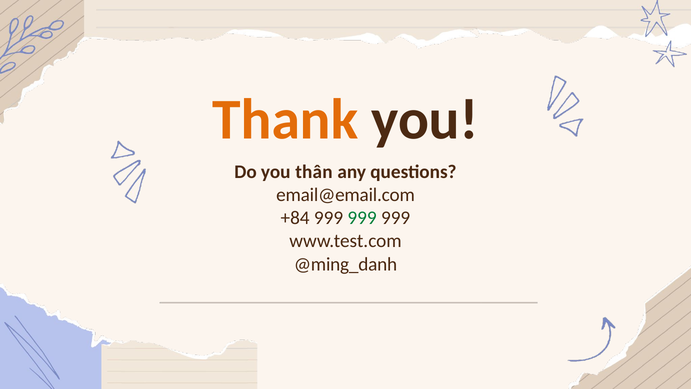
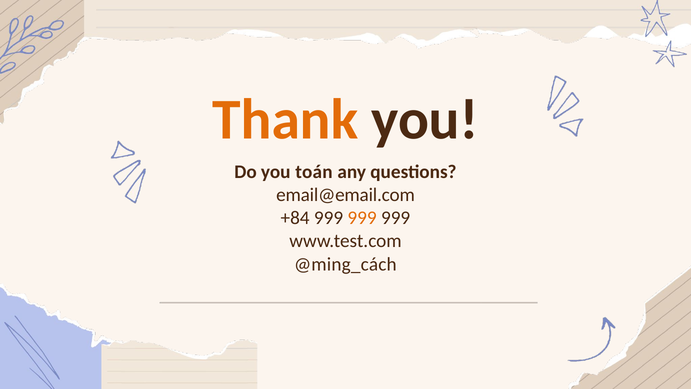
thân: thân -> toán
999 at (362, 218) colour: green -> orange
@ming_danh: @ming_danh -> @ming_cách
